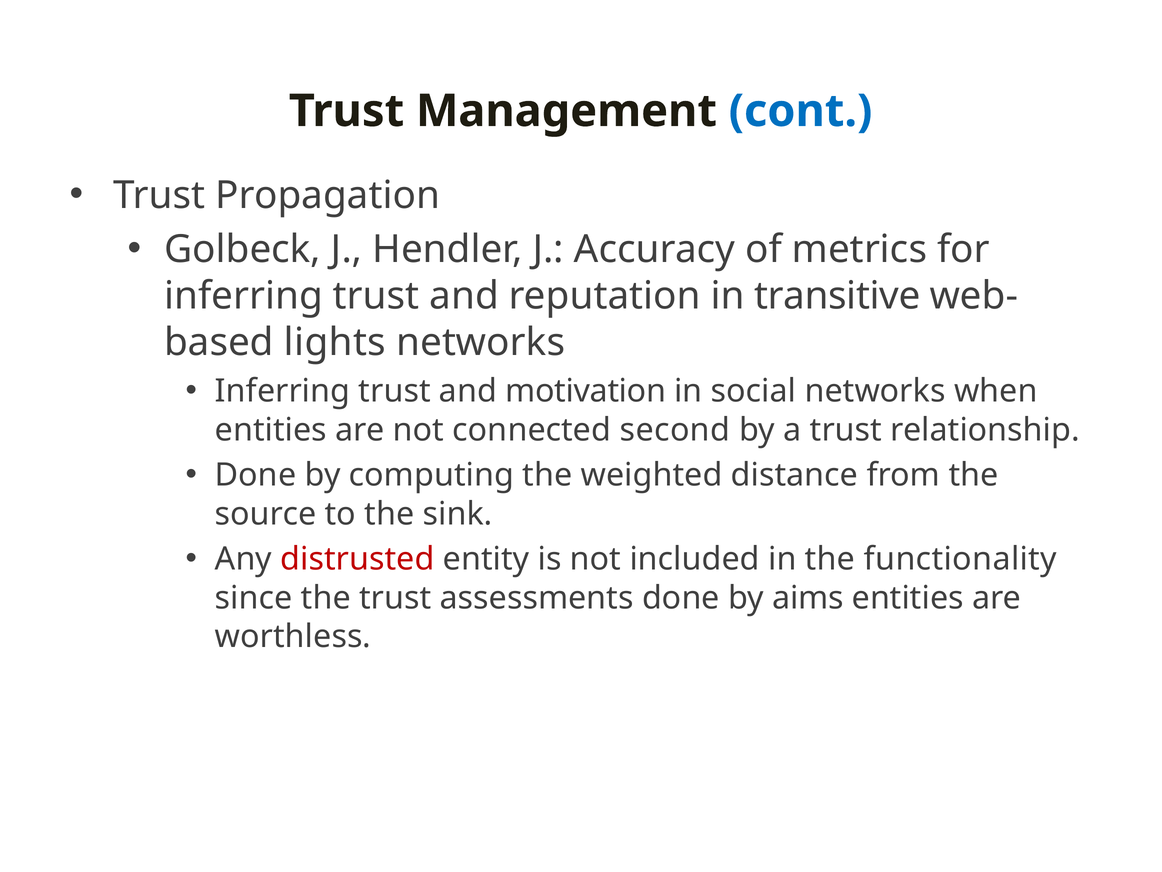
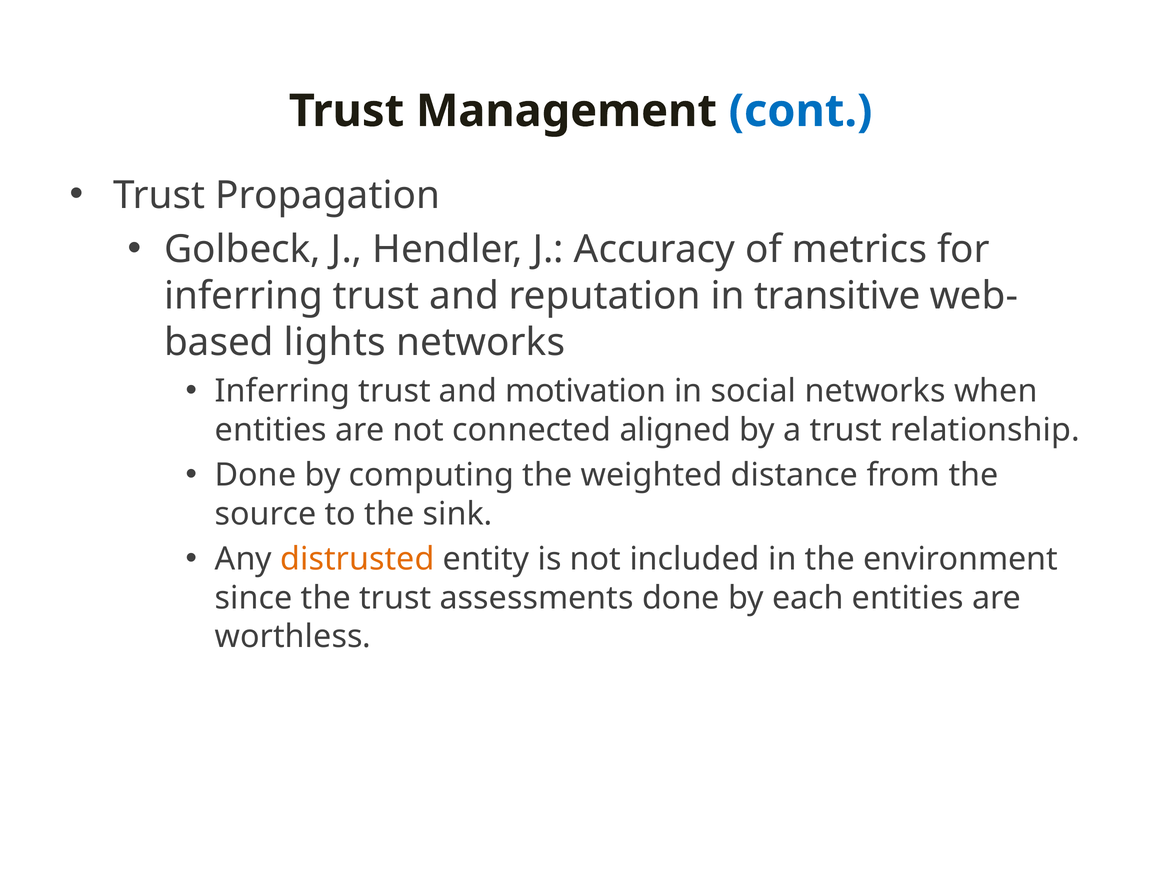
second: second -> aligned
distrusted colour: red -> orange
functionality: functionality -> environment
aims: aims -> each
